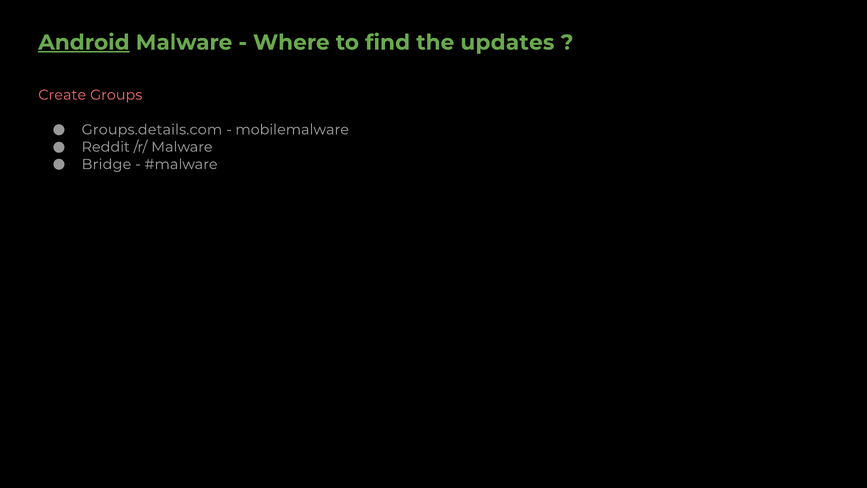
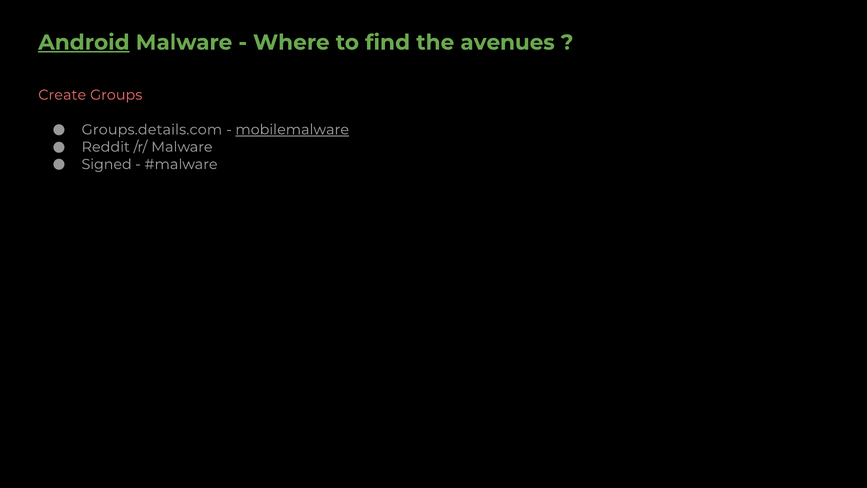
updates: updates -> avenues
mobilemalware underline: none -> present
Bridge: Bridge -> Signed
